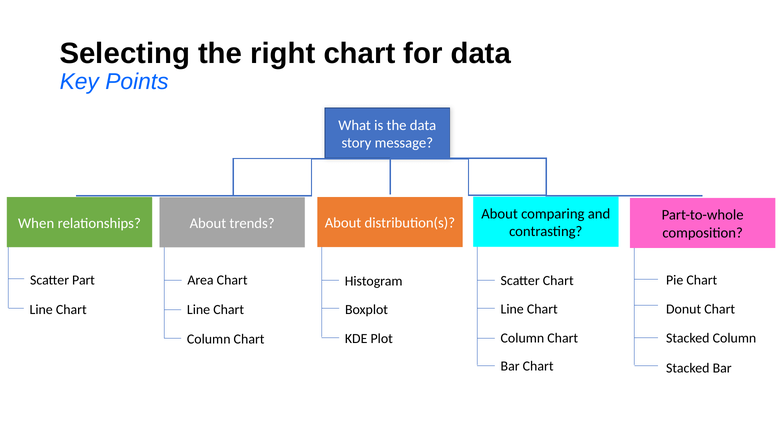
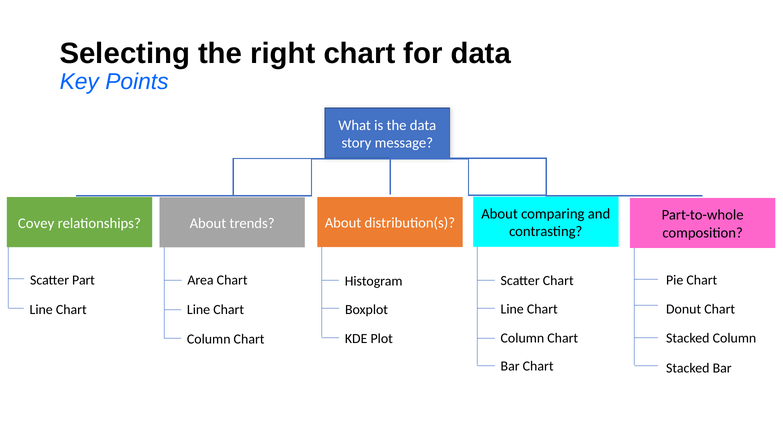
When: When -> Covey
